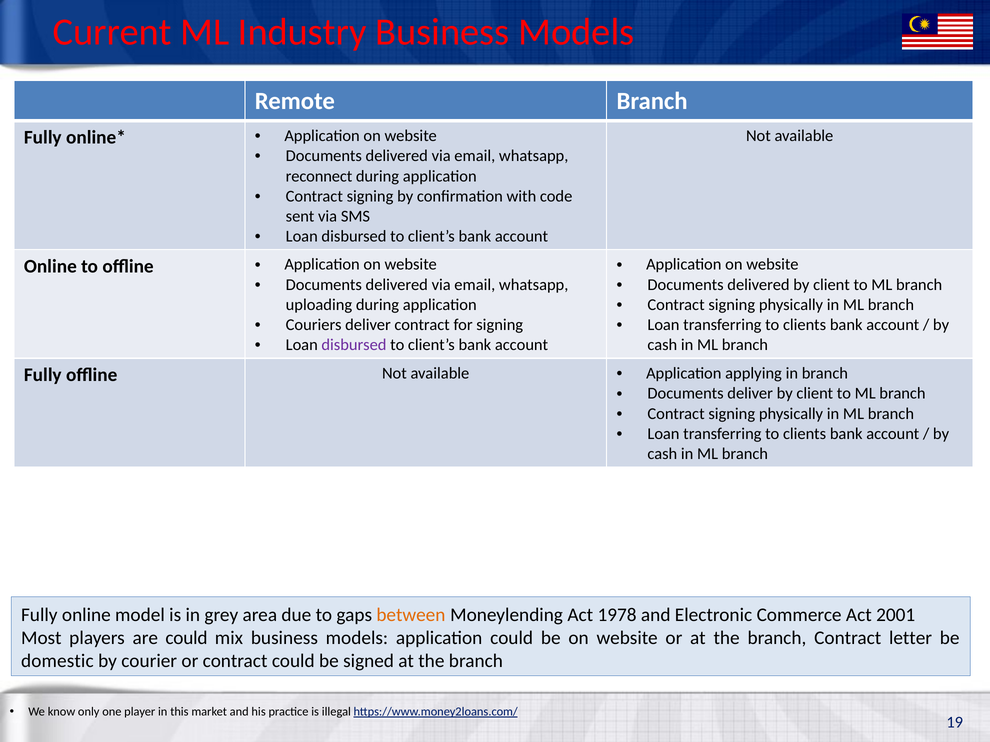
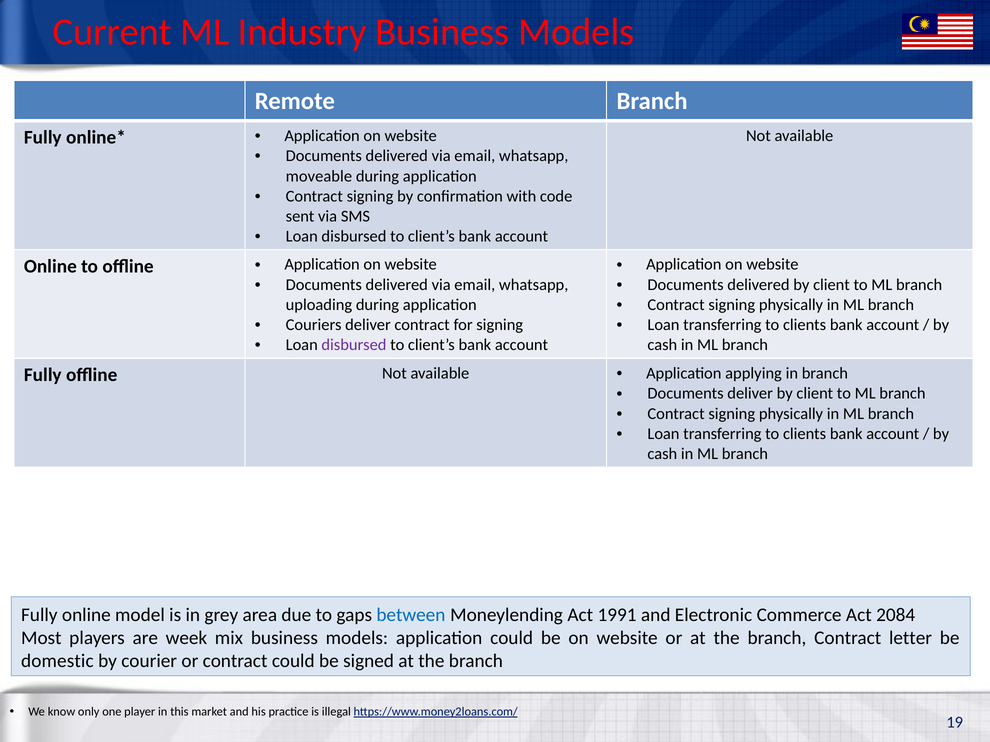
reconnect: reconnect -> moveable
between colour: orange -> blue
1978: 1978 -> 1991
2001: 2001 -> 2084
are could: could -> week
